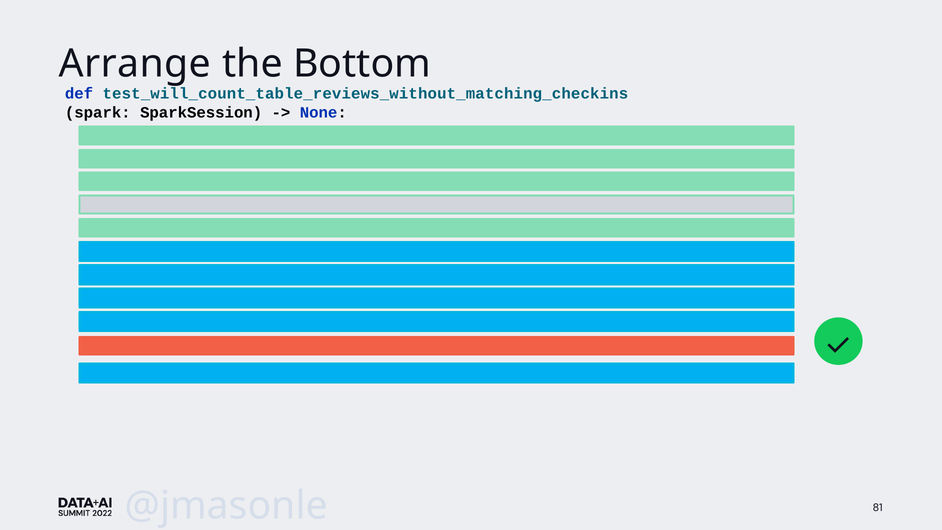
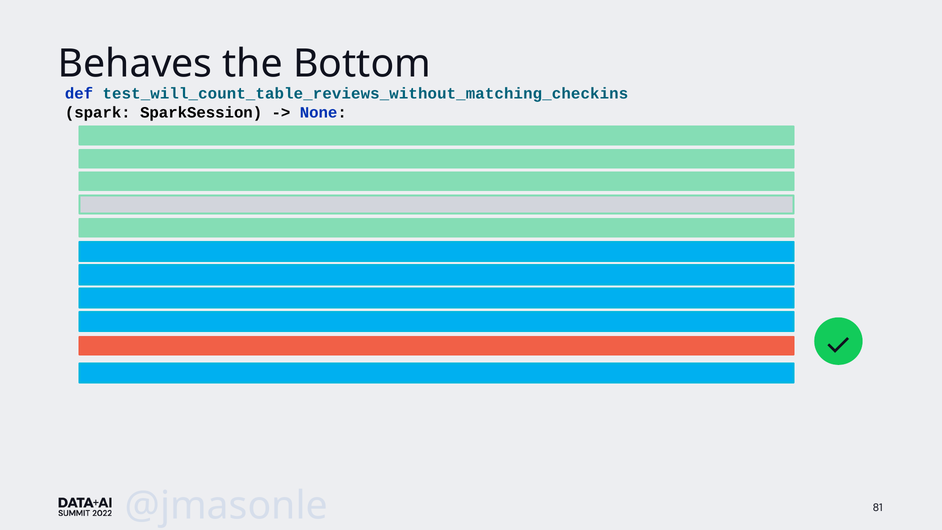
Arrange: Arrange -> Behaves
